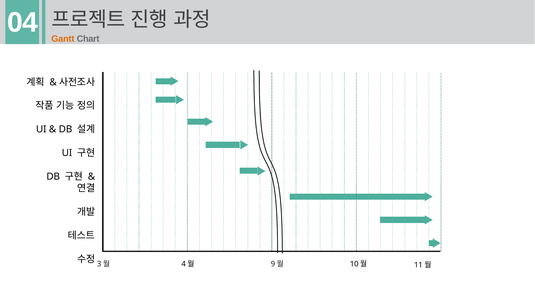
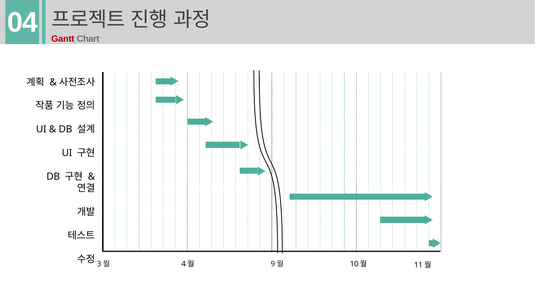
Gantt colour: orange -> red
